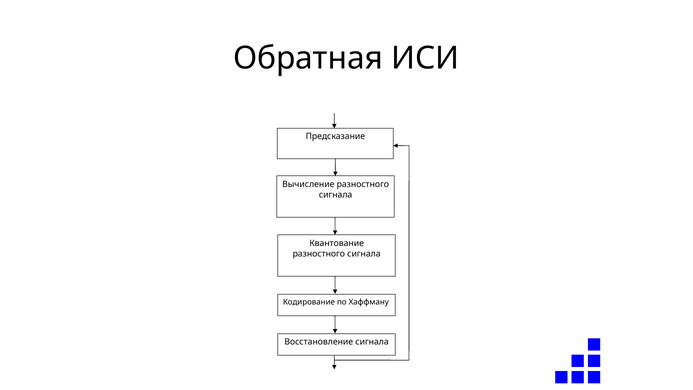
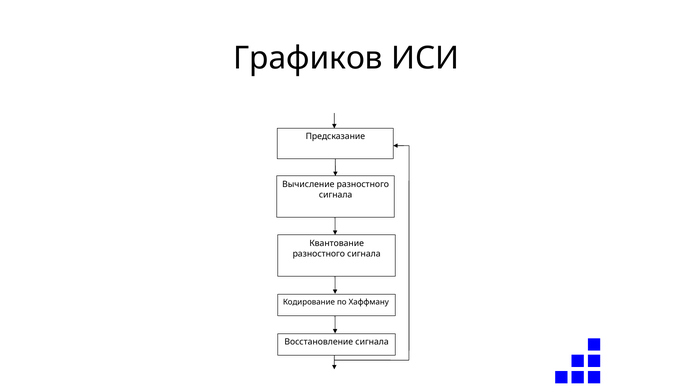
Обратная: Обратная -> Графиков
